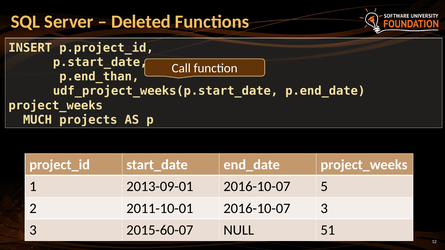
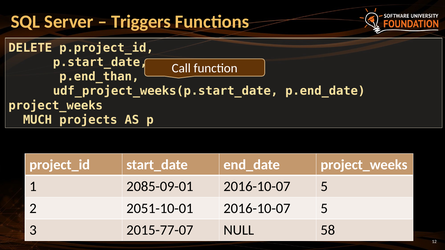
Deleted: Deleted -> Triggers
INSERT: INSERT -> DELETE
2013-09-01: 2013-09-01 -> 2085-09-01
2011-10-01: 2011-10-01 -> 2051-10-01
3 at (324, 209): 3 -> 5
2015-60-07: 2015-60-07 -> 2015-77-07
51: 51 -> 58
